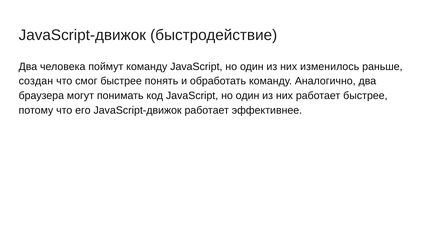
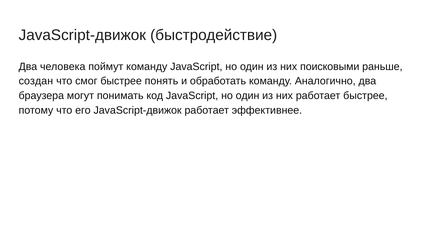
изменилось: изменилось -> поисковыми
